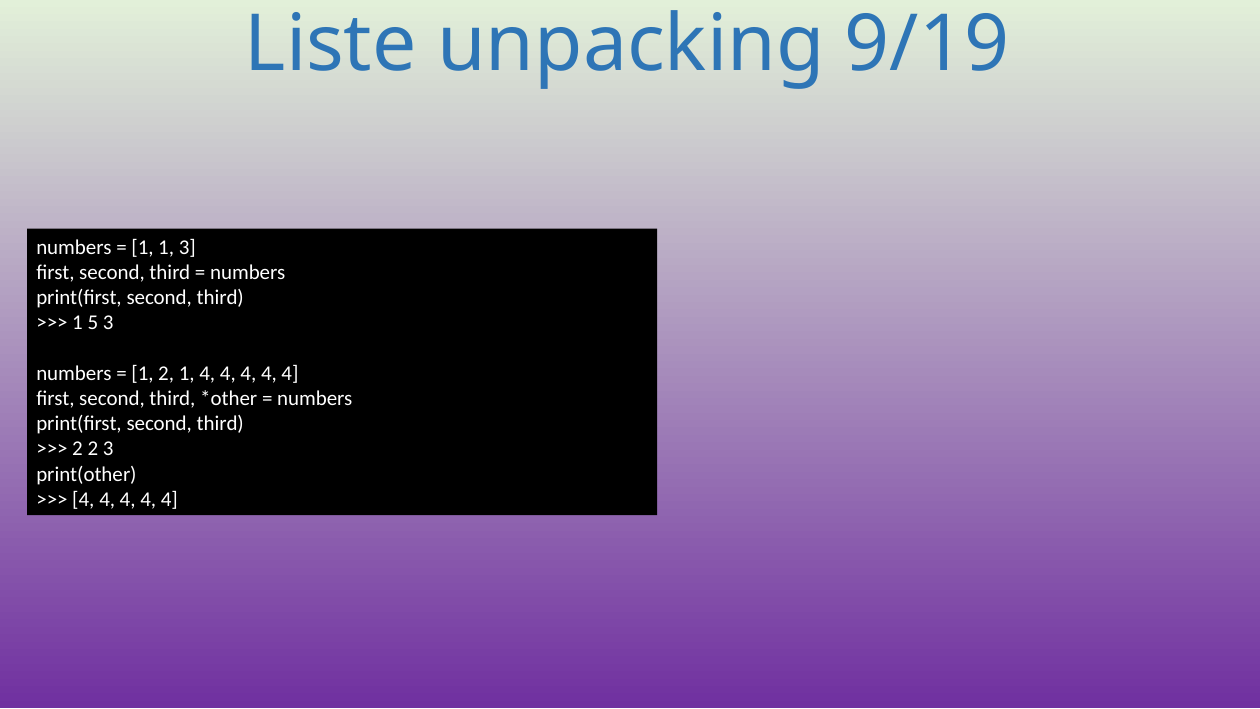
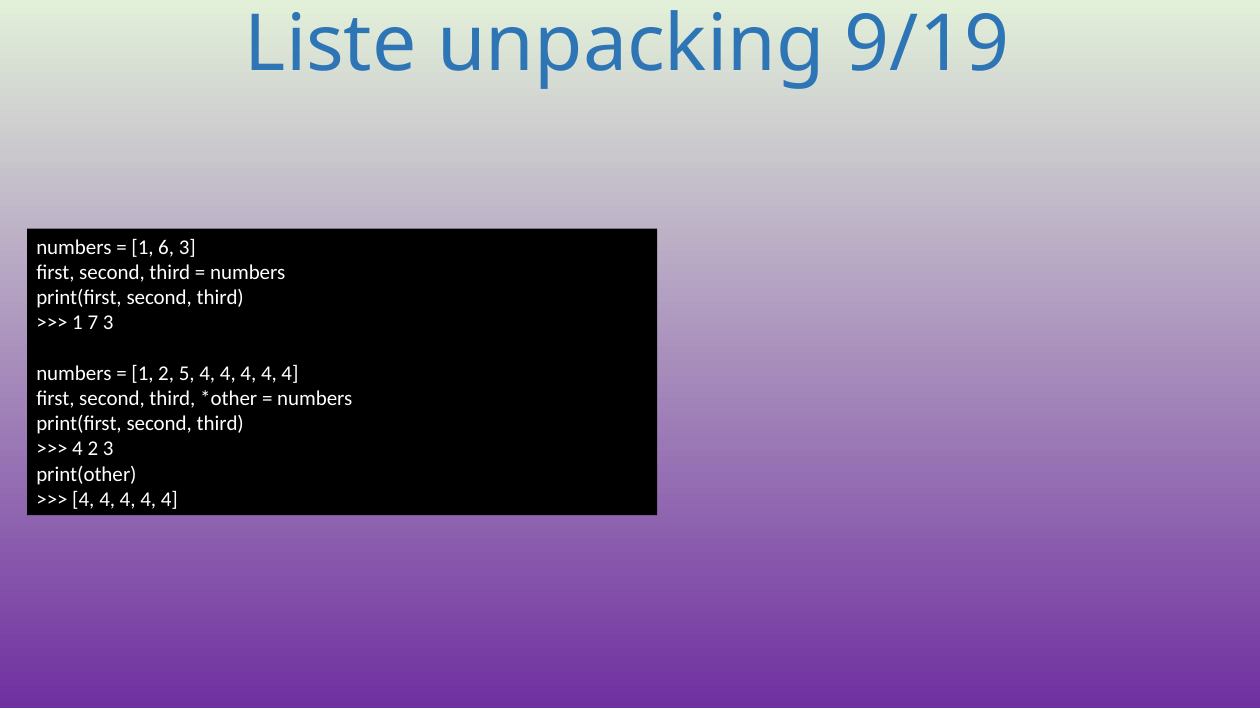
1 1: 1 -> 6
5: 5 -> 7
2 1: 1 -> 5
2 at (78, 449): 2 -> 4
